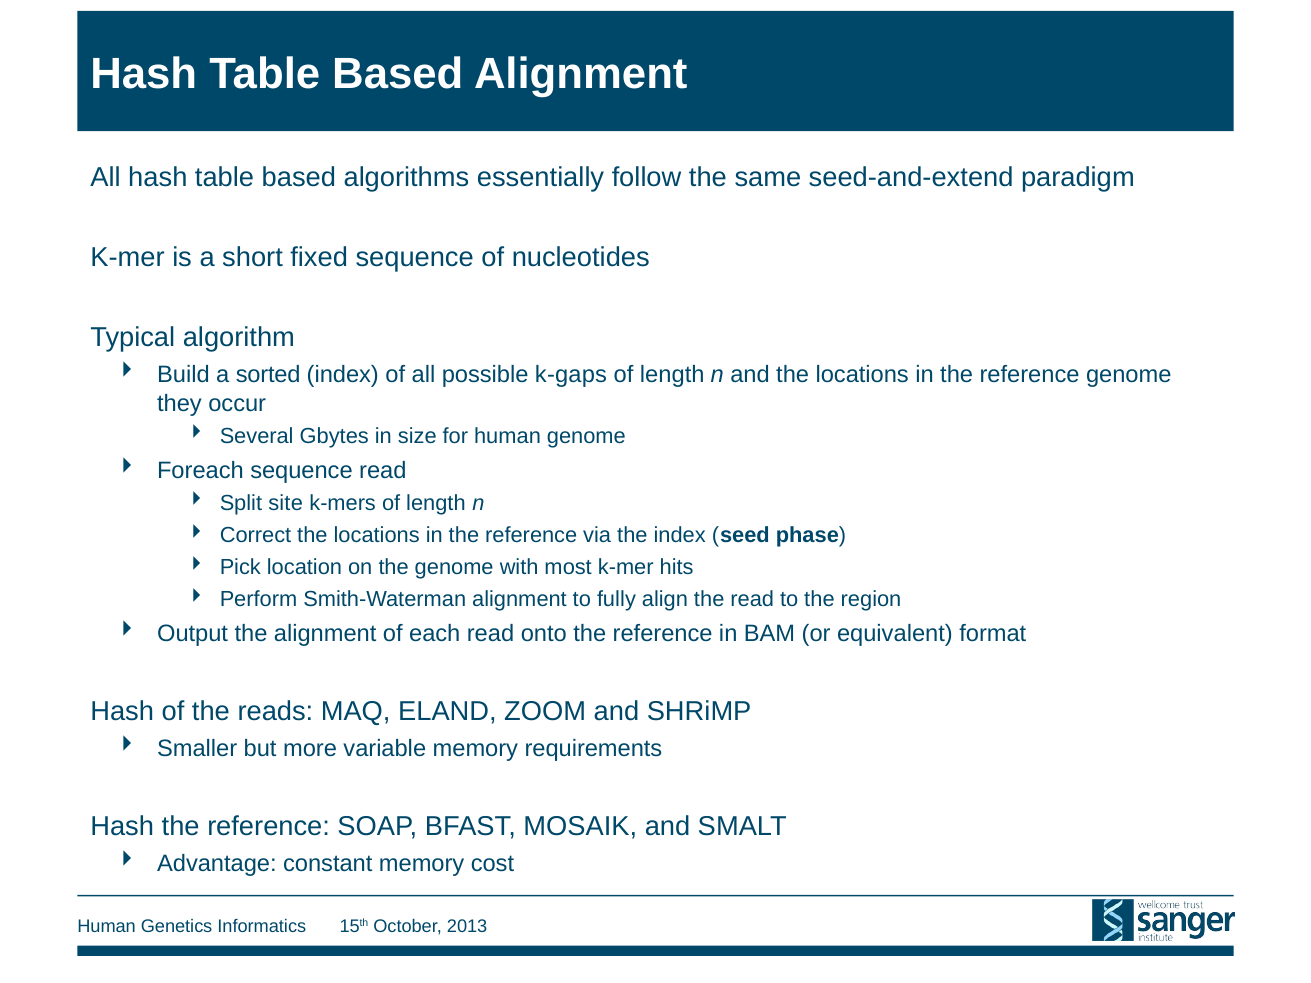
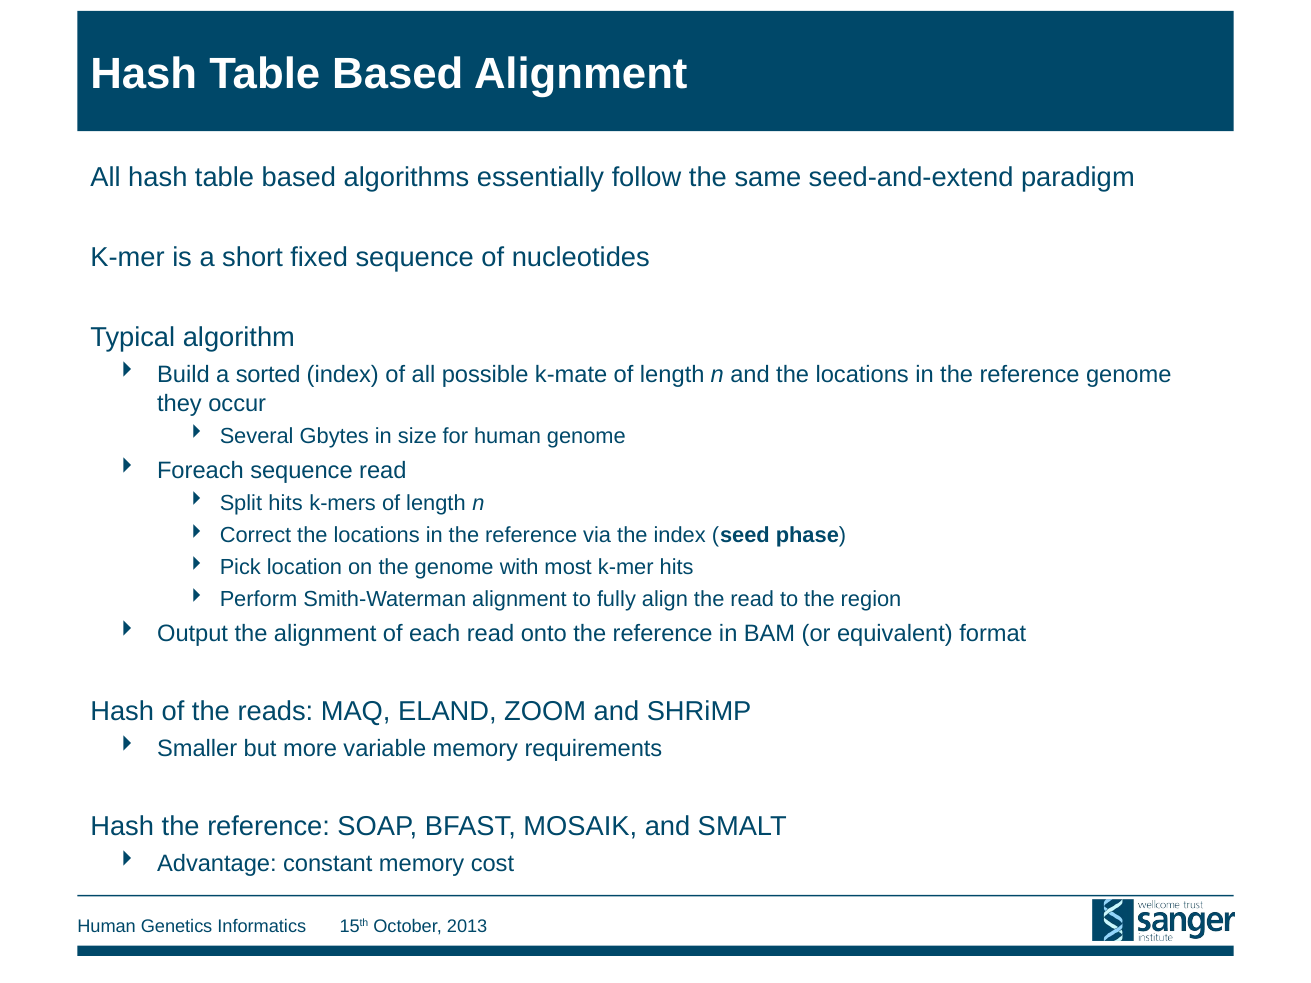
k-gaps: k-gaps -> k-mate
Split site: site -> hits
